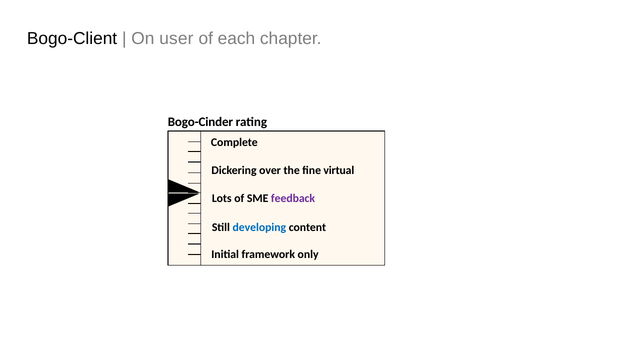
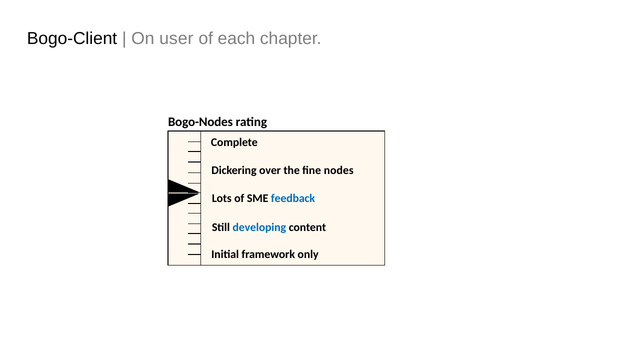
Bogo-Cinder: Bogo-Cinder -> Bogo-Nodes
virtual: virtual -> nodes
feedback colour: purple -> blue
